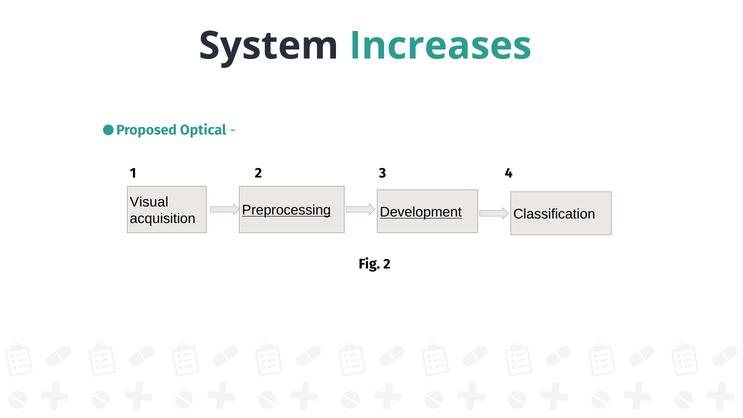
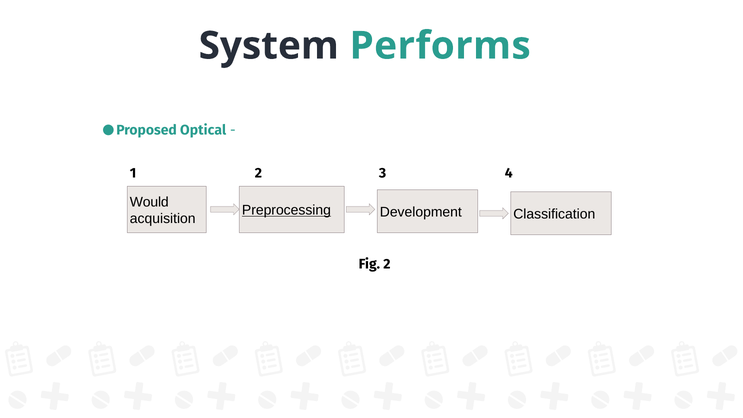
Increases: Increases -> Performs
Visual: Visual -> Would
Development underline: present -> none
